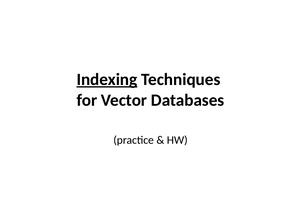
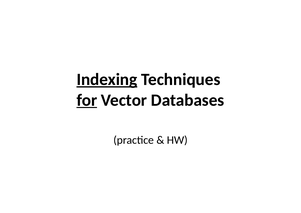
for underline: none -> present
